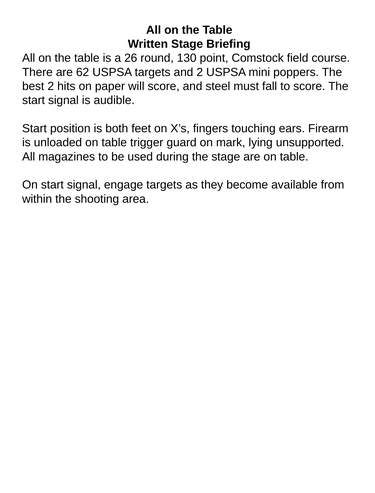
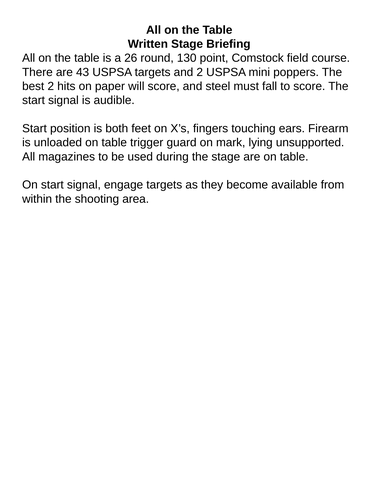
62: 62 -> 43
